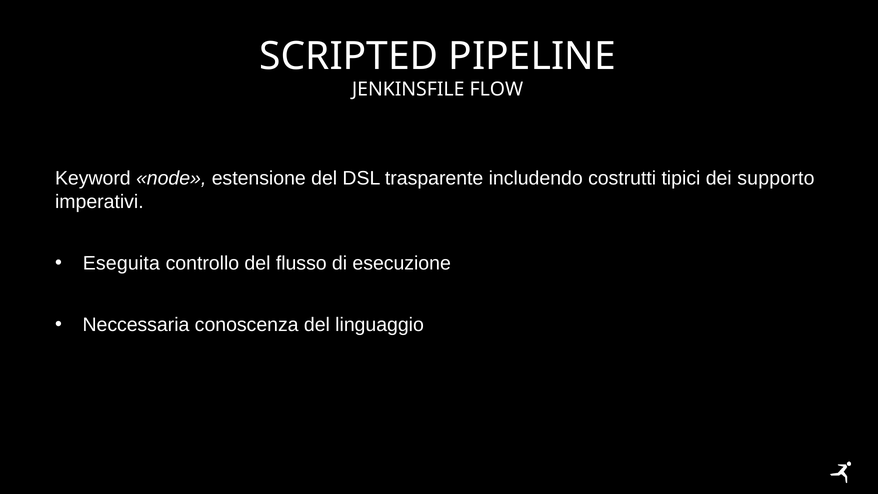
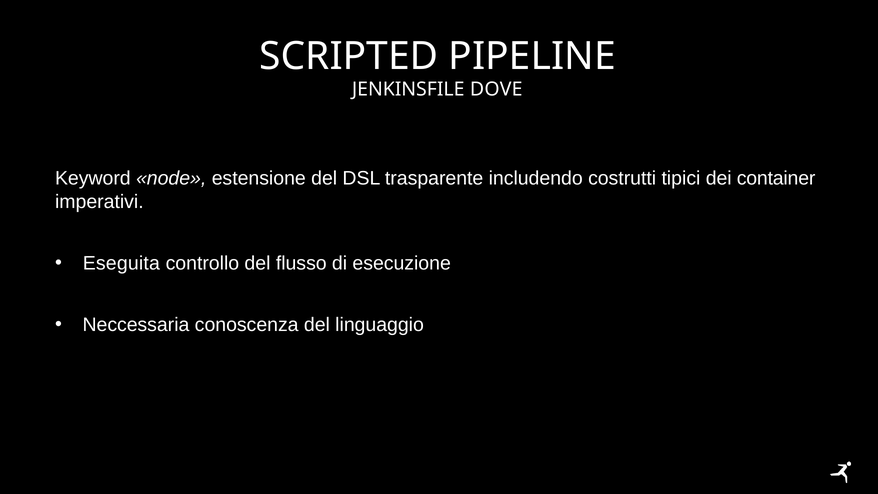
FLOW: FLOW -> DOVE
supporto: supporto -> container
